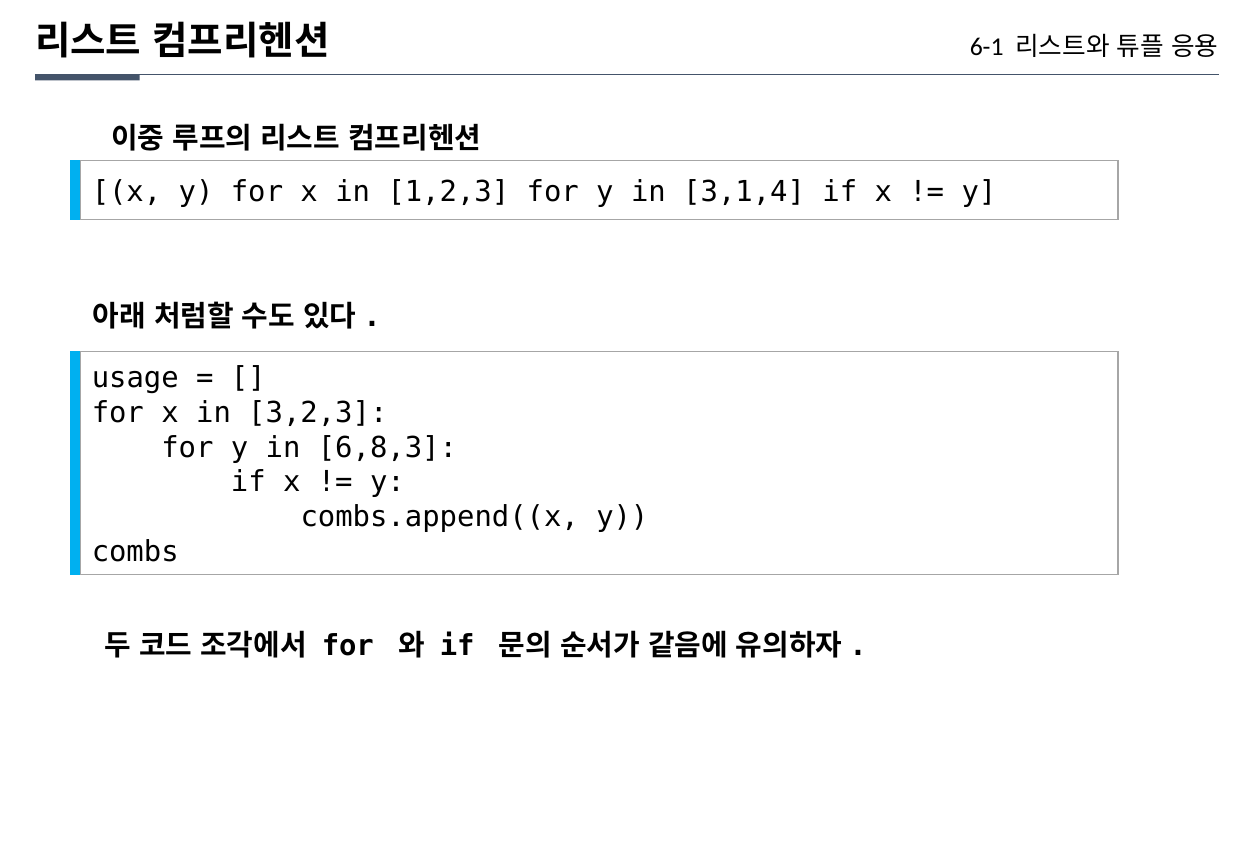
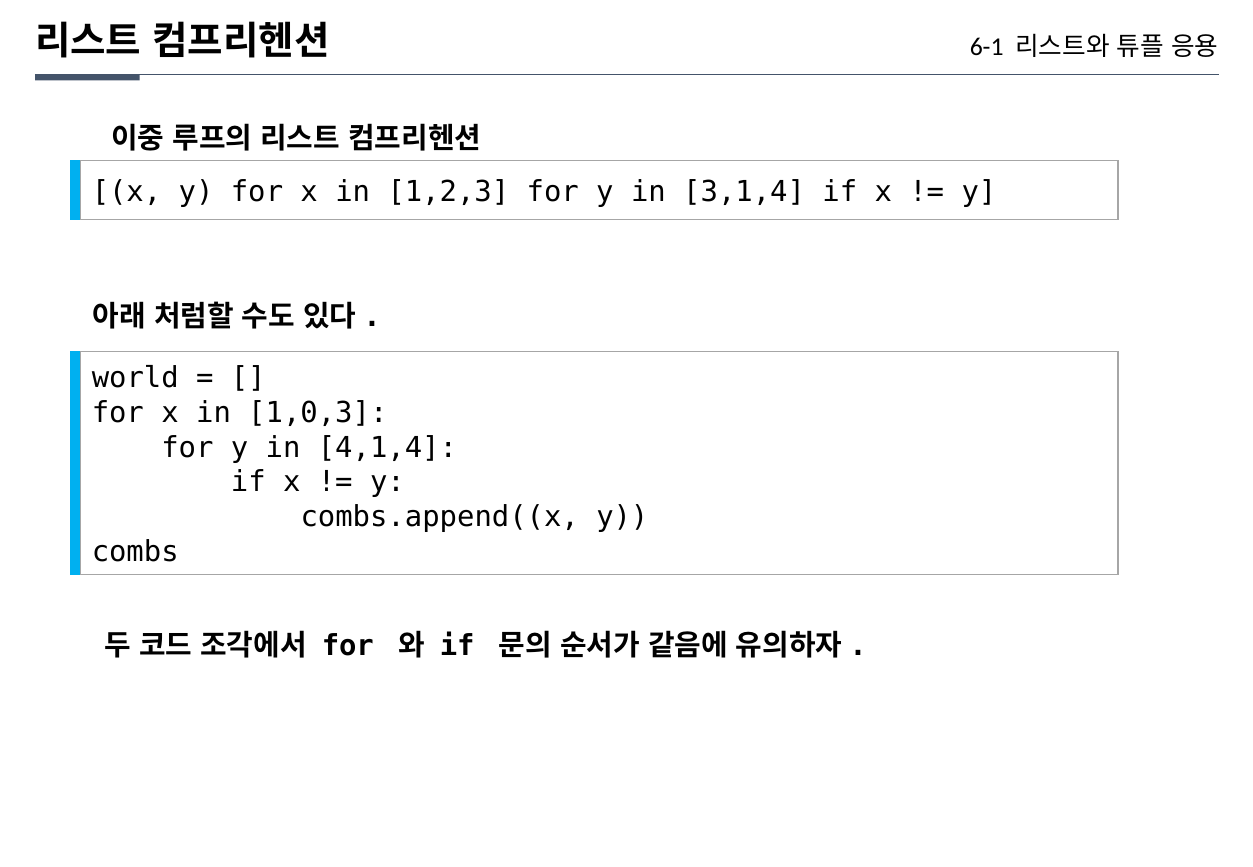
usage: usage -> world
3,2,3: 3,2,3 -> 1,0,3
6,8,3: 6,8,3 -> 4,1,4
